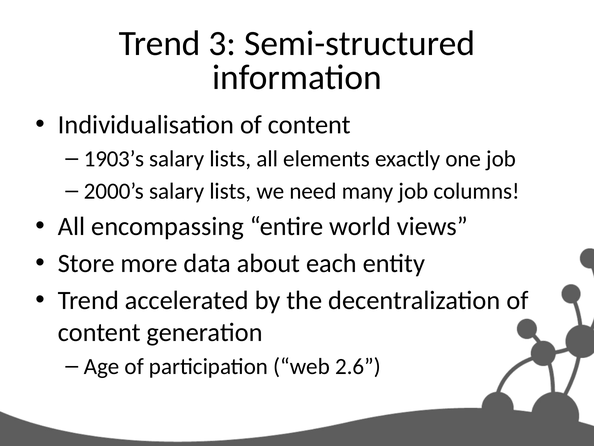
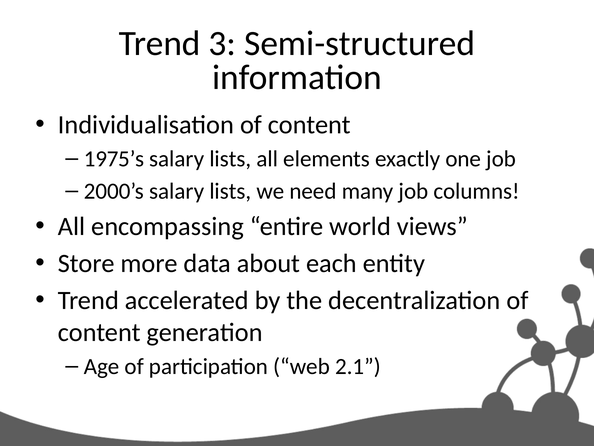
1903’s: 1903’s -> 1975’s
2.6: 2.6 -> 2.1
